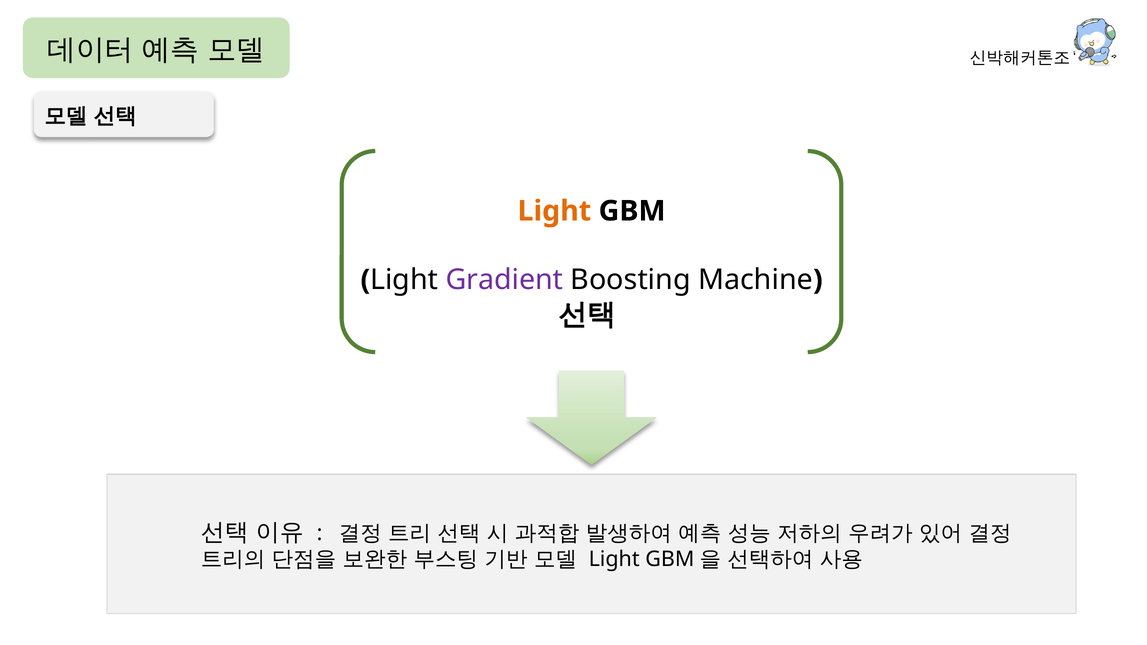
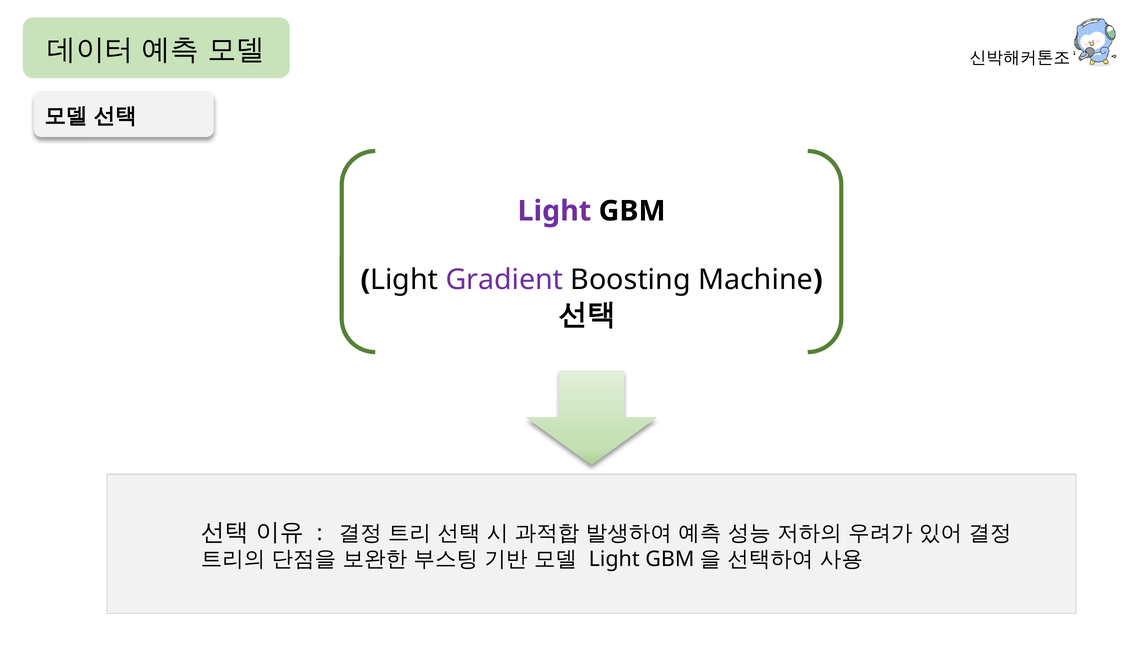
Light at (554, 211) colour: orange -> purple
